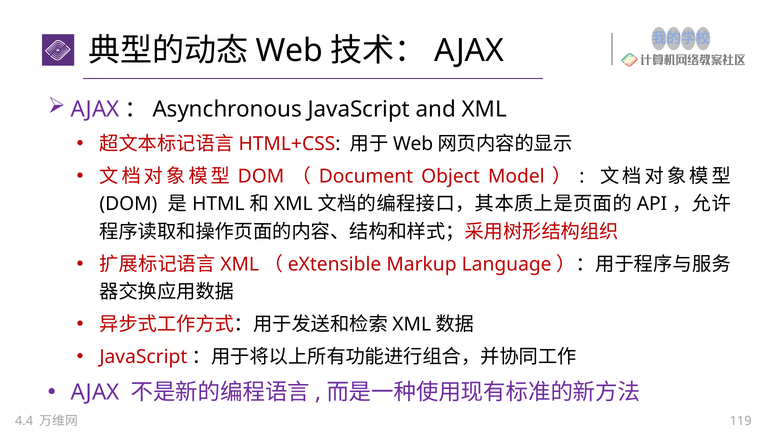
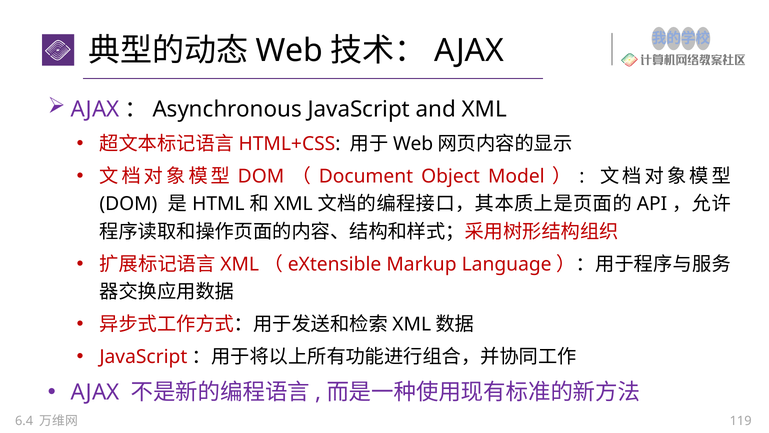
4.4: 4.4 -> 6.4
